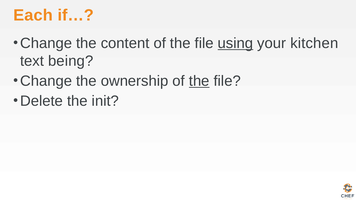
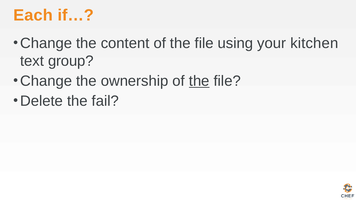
using underline: present -> none
being: being -> group
init: init -> fail
